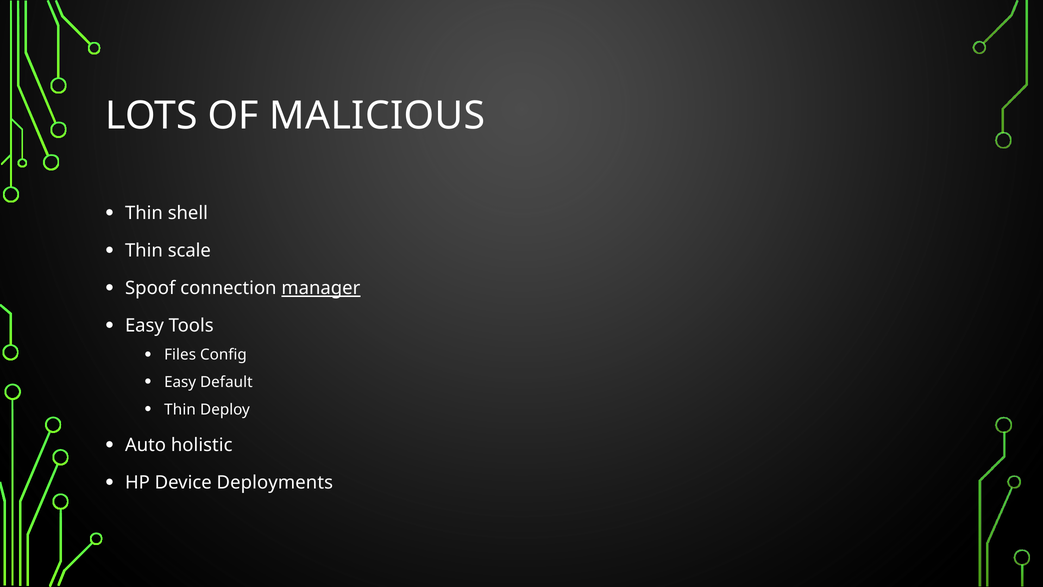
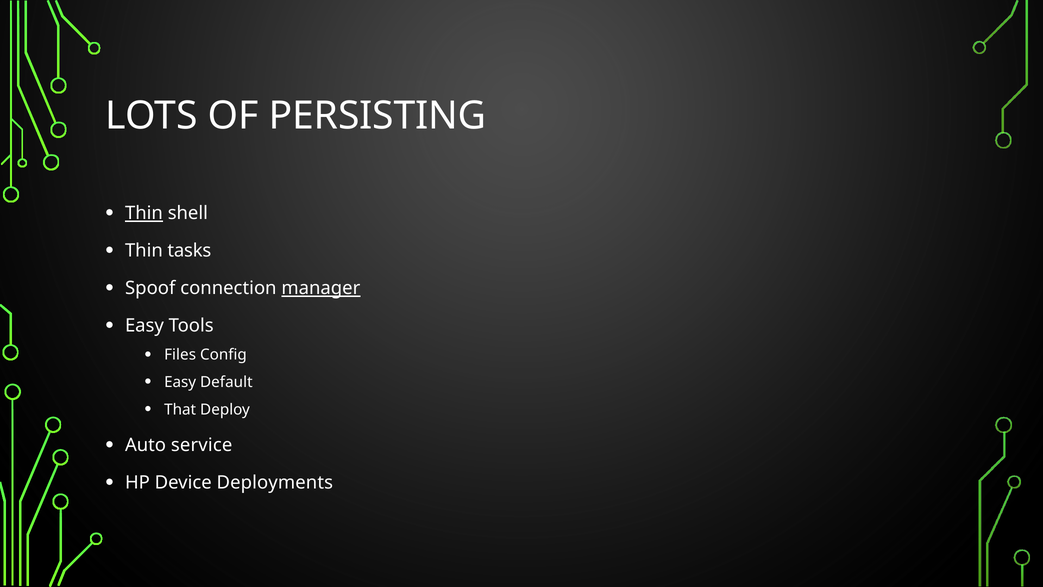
MALICIOUS: MALICIOUS -> PERSISTING
Thin at (144, 213) underline: none -> present
scale: scale -> tasks
Thin at (180, 409): Thin -> That
holistic: holistic -> service
